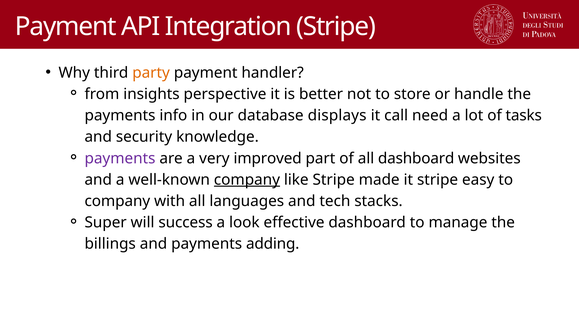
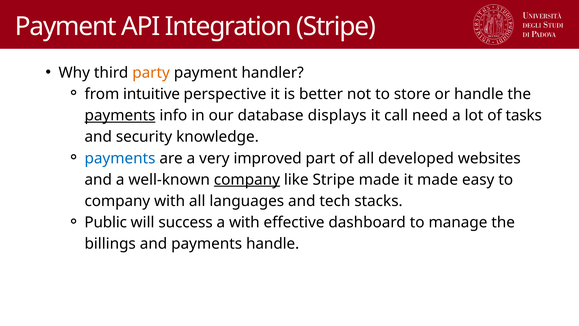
insights: insights -> intuitive
payments at (120, 115) underline: none -> present
payments at (120, 158) colour: purple -> blue
all dashboard: dashboard -> developed
it stripe: stripe -> made
Super: Super -> Public
a look: look -> with
payments adding: adding -> handle
